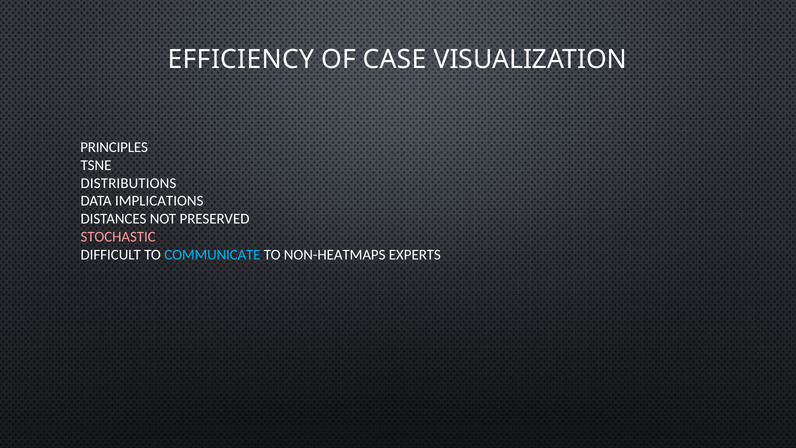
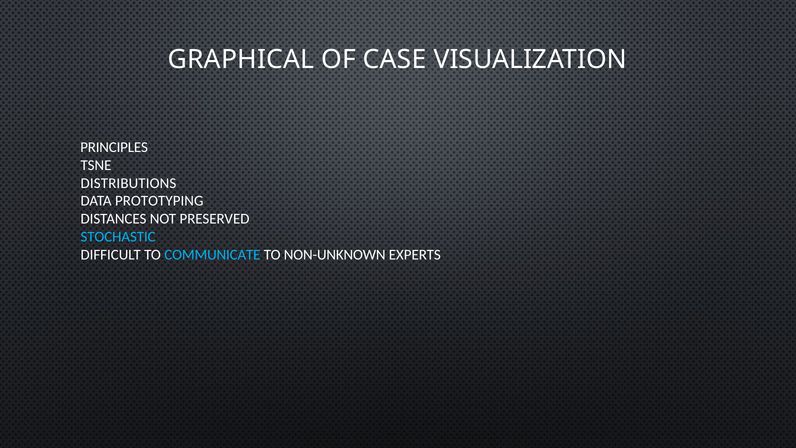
EFFICIENCY: EFFICIENCY -> GRAPHICAL
IMPLICATIONS: IMPLICATIONS -> PROTOTYPING
STOCHASTIC colour: pink -> light blue
NON-HEATMAPS: NON-HEATMAPS -> NON-UNKNOWN
